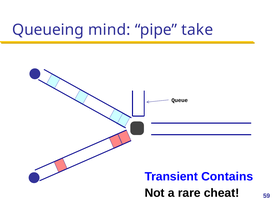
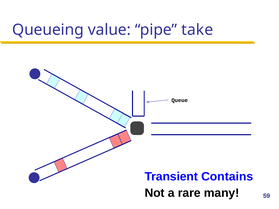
mind: mind -> value
cheat: cheat -> many
